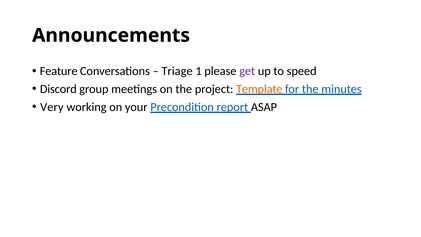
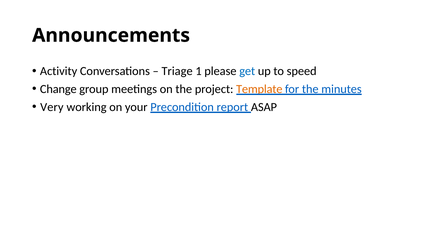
Feature: Feature -> Activity
get colour: purple -> blue
Discord: Discord -> Change
